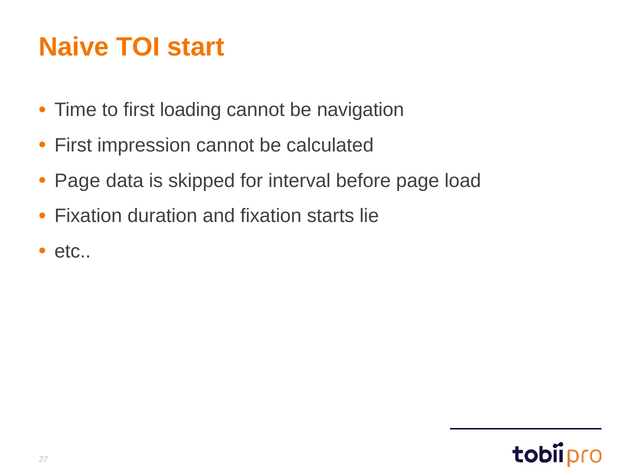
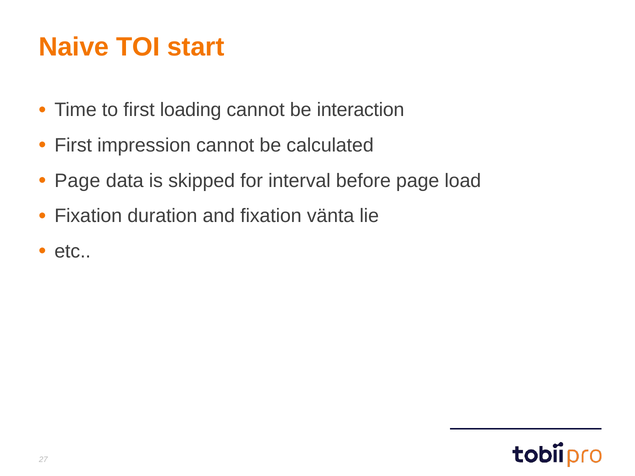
navigation: navigation -> interaction
starts: starts -> vänta
